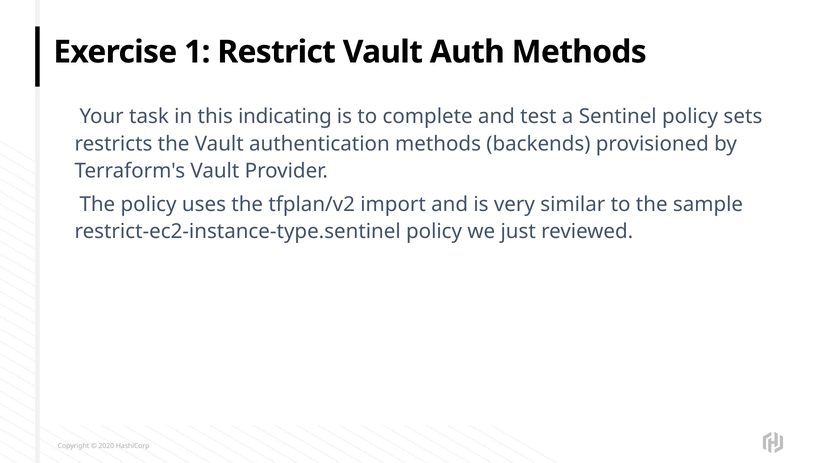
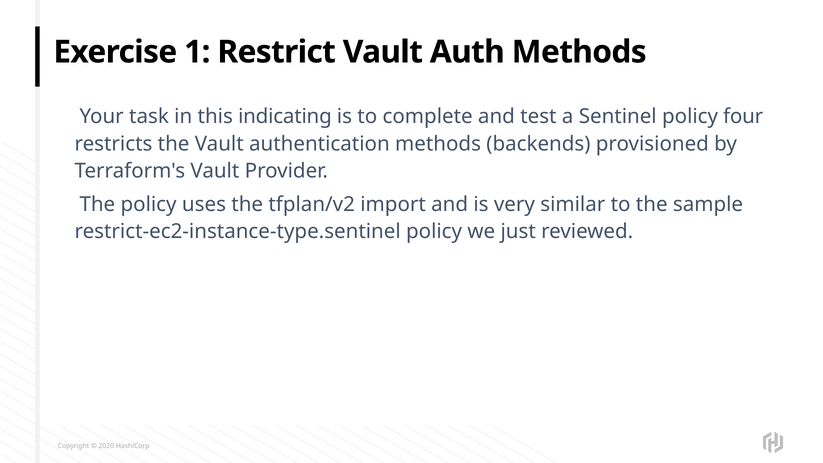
sets: sets -> four
